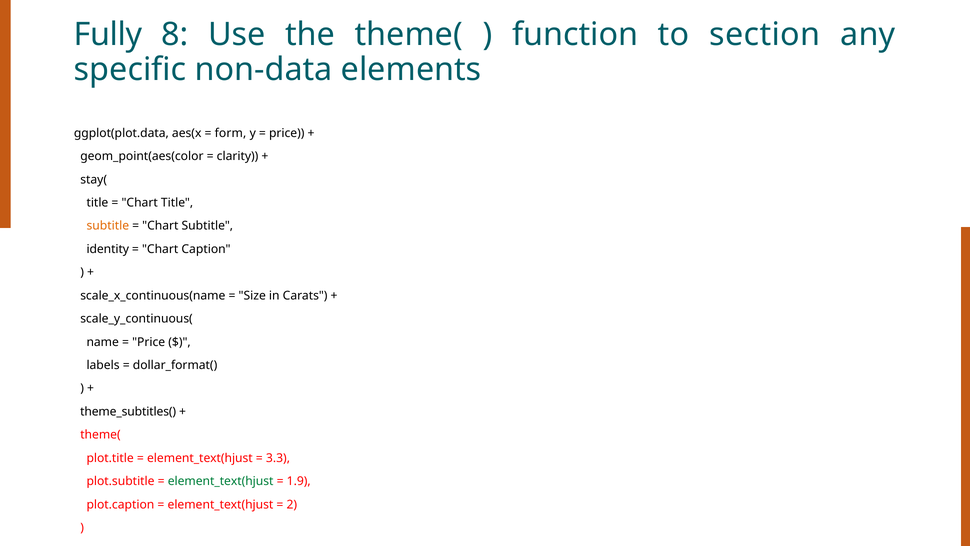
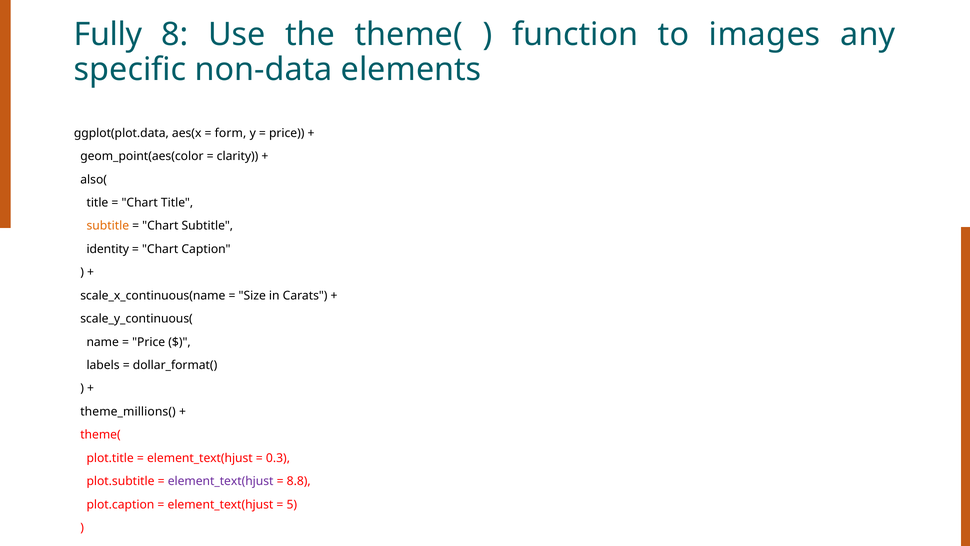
section: section -> images
stay(: stay( -> also(
theme_subtitles(: theme_subtitles( -> theme_millions(
3.3: 3.3 -> 0.3
element_text(hjust at (221, 481) colour: green -> purple
1.9: 1.9 -> 8.8
2: 2 -> 5
